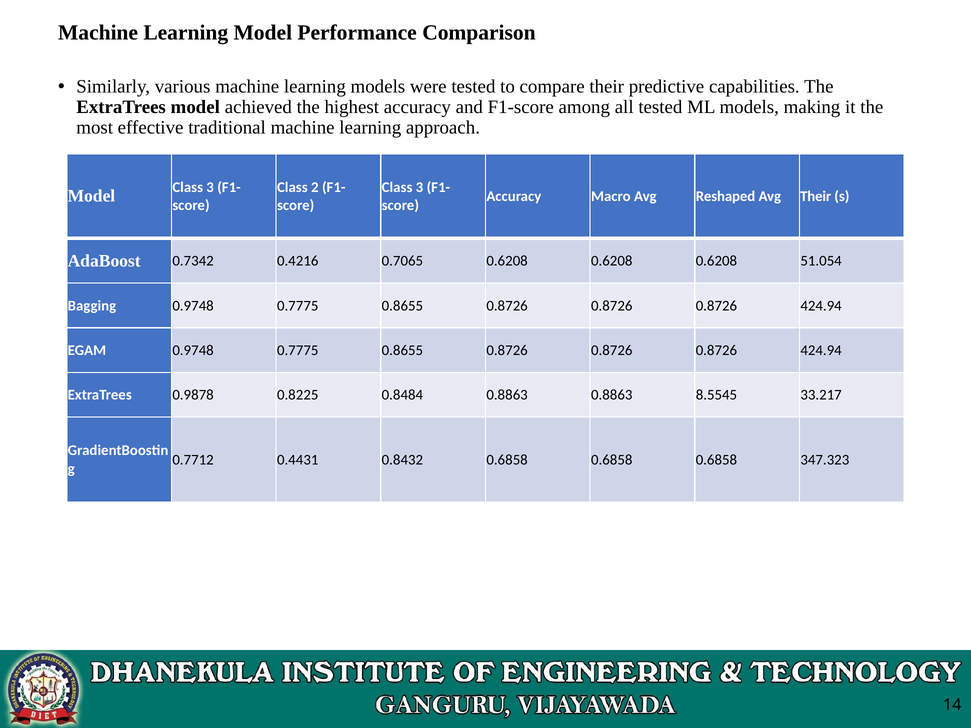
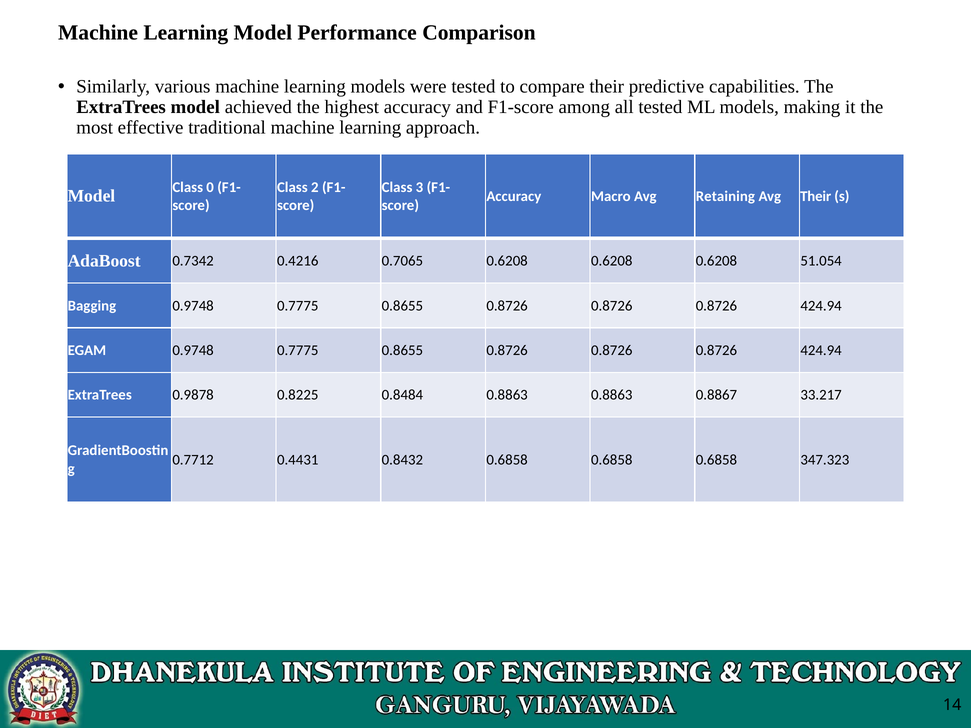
Model Class 3: 3 -> 0
Reshaped: Reshaped -> Retaining
8.5545: 8.5545 -> 0.8867
